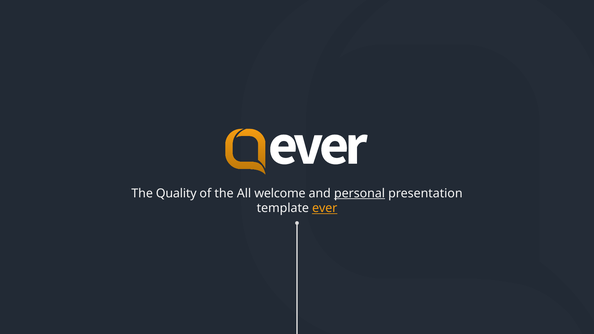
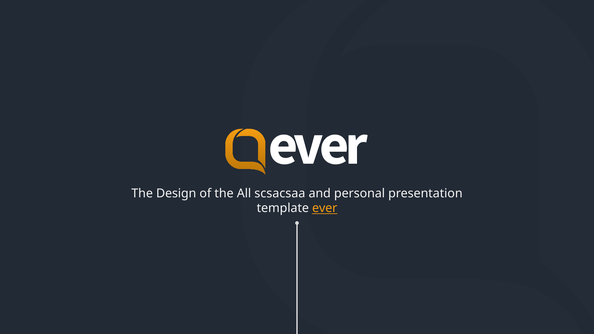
Quality: Quality -> Design
welcome: welcome -> scsacsaa
personal underline: present -> none
